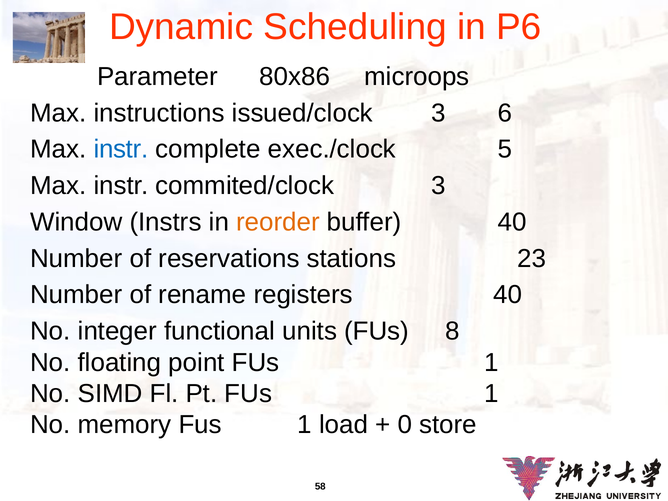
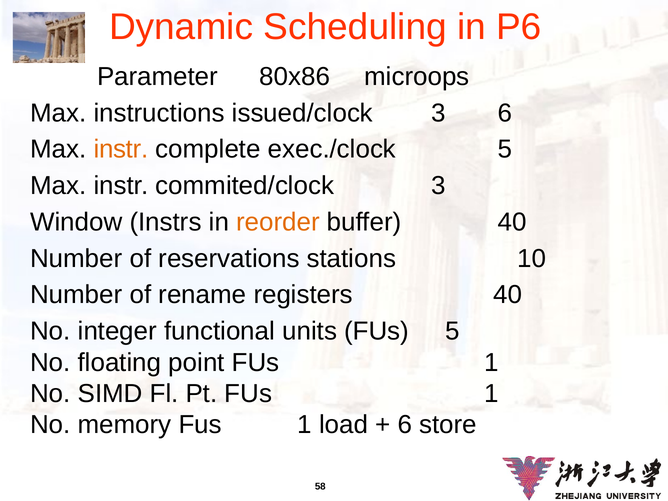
instr at (121, 149) colour: blue -> orange
23: 23 -> 10
FUs 8: 8 -> 5
0 at (405, 425): 0 -> 6
